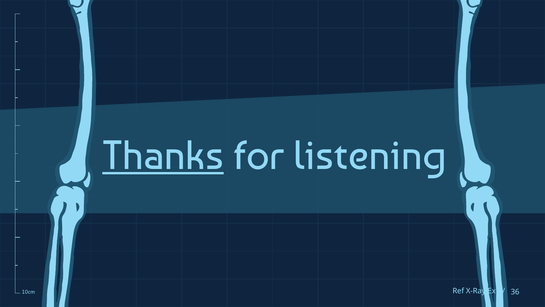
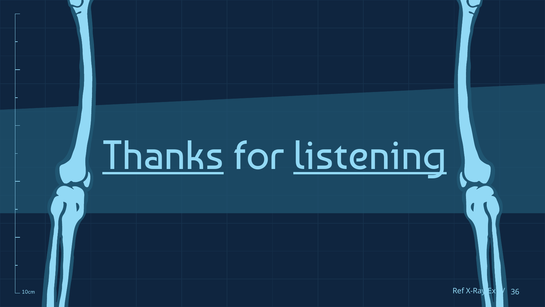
listening underline: none -> present
